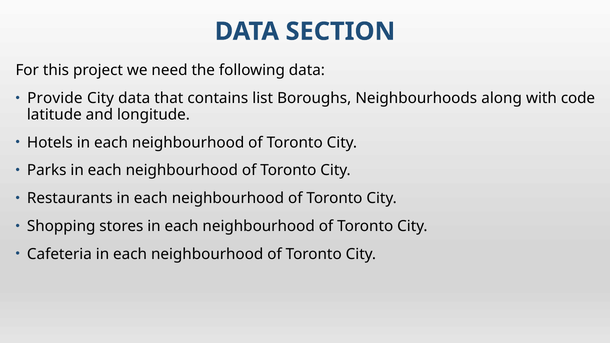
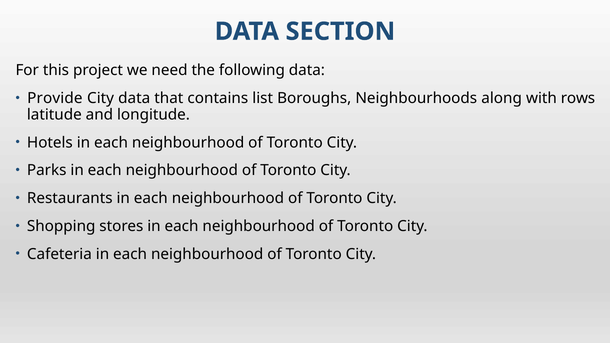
code: code -> rows
